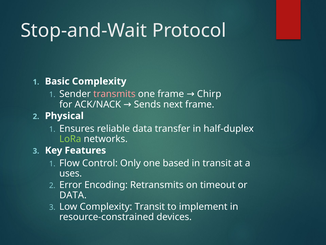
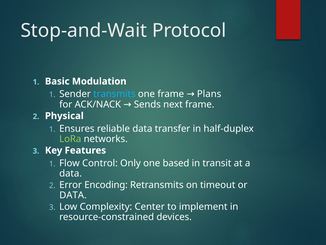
Basic Complexity: Complexity -> Modulation
transmits colour: pink -> light blue
Chirp: Chirp -> Plans
uses at (71, 173): uses -> data
Complexity Transit: Transit -> Center
